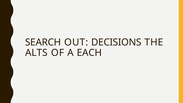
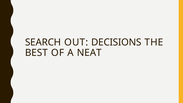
ALTS: ALTS -> BEST
EACH: EACH -> NEAT
